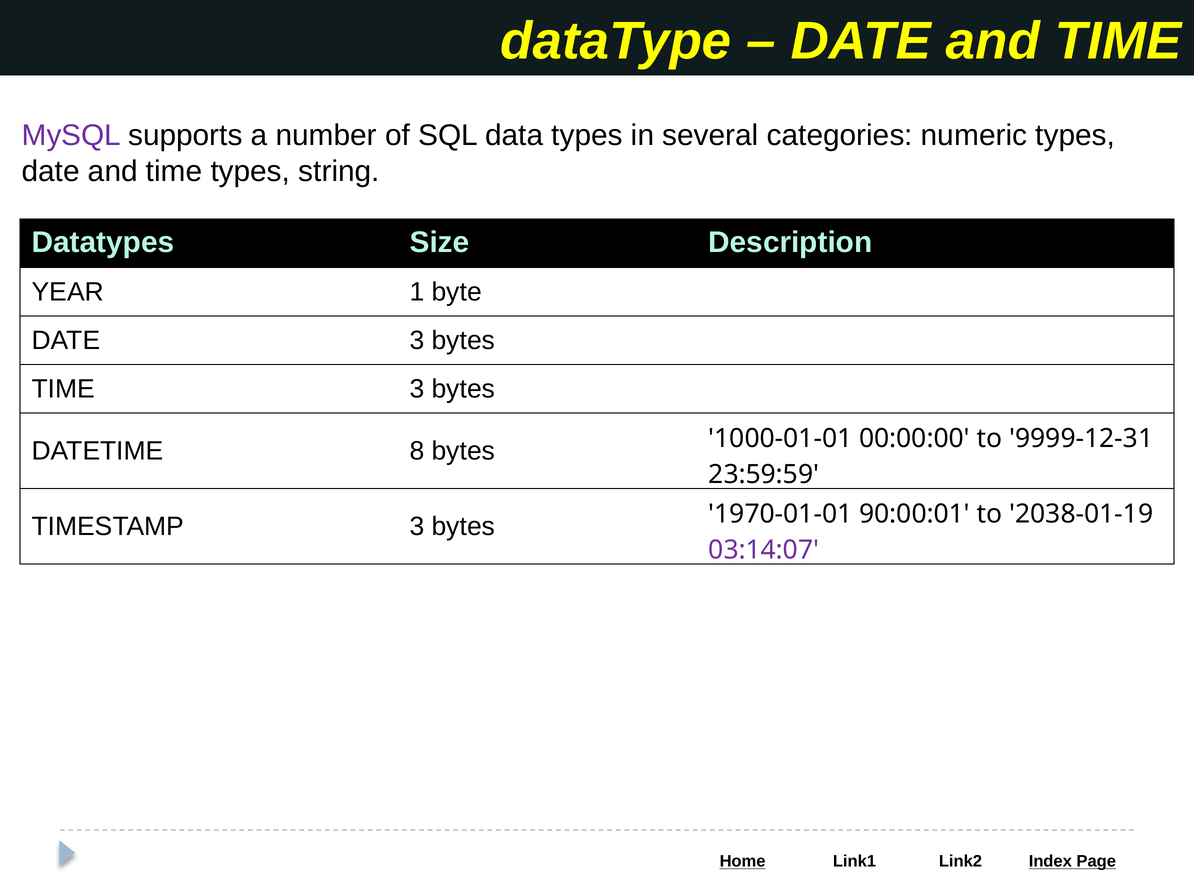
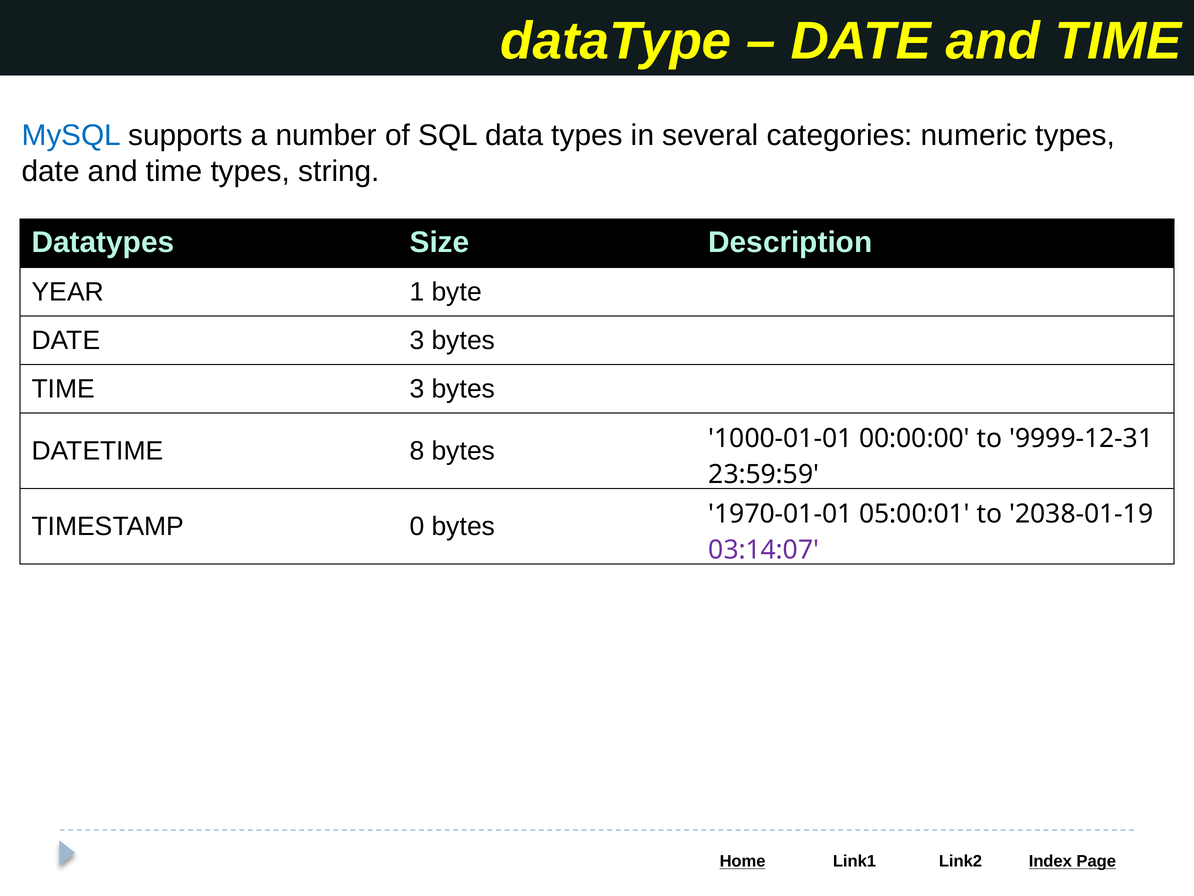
MySQL colour: purple -> blue
TIMESTAMP 3: 3 -> 0
90:00:01: 90:00:01 -> 05:00:01
